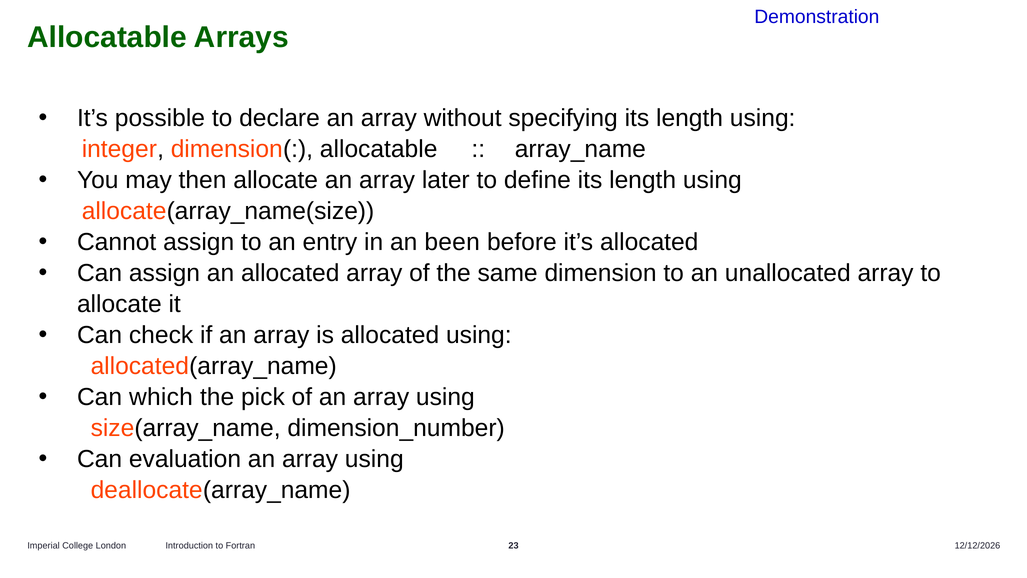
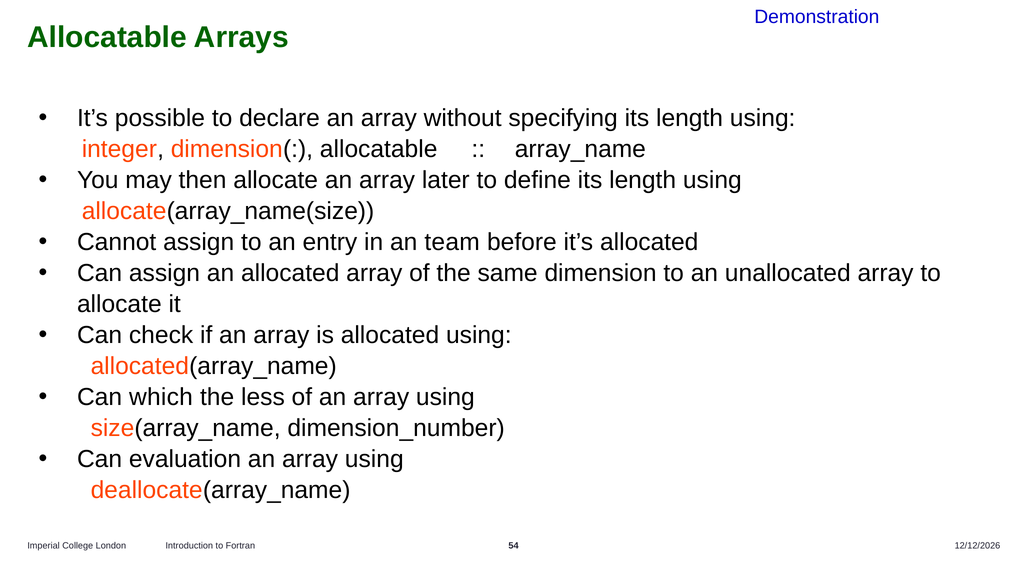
been: been -> team
pick: pick -> less
23: 23 -> 54
